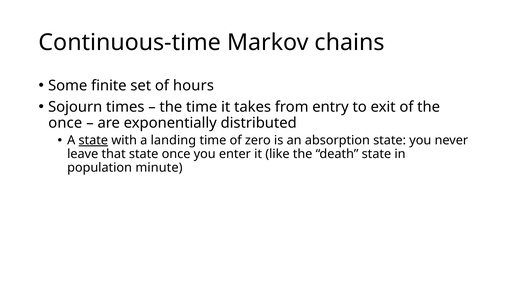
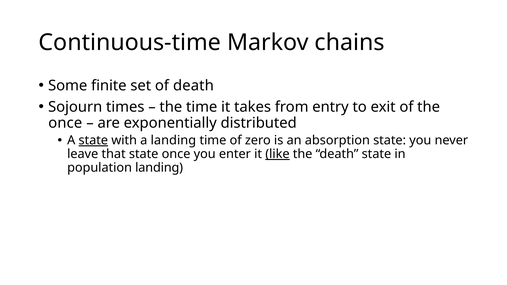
of hours: hours -> death
like underline: none -> present
population minute: minute -> landing
